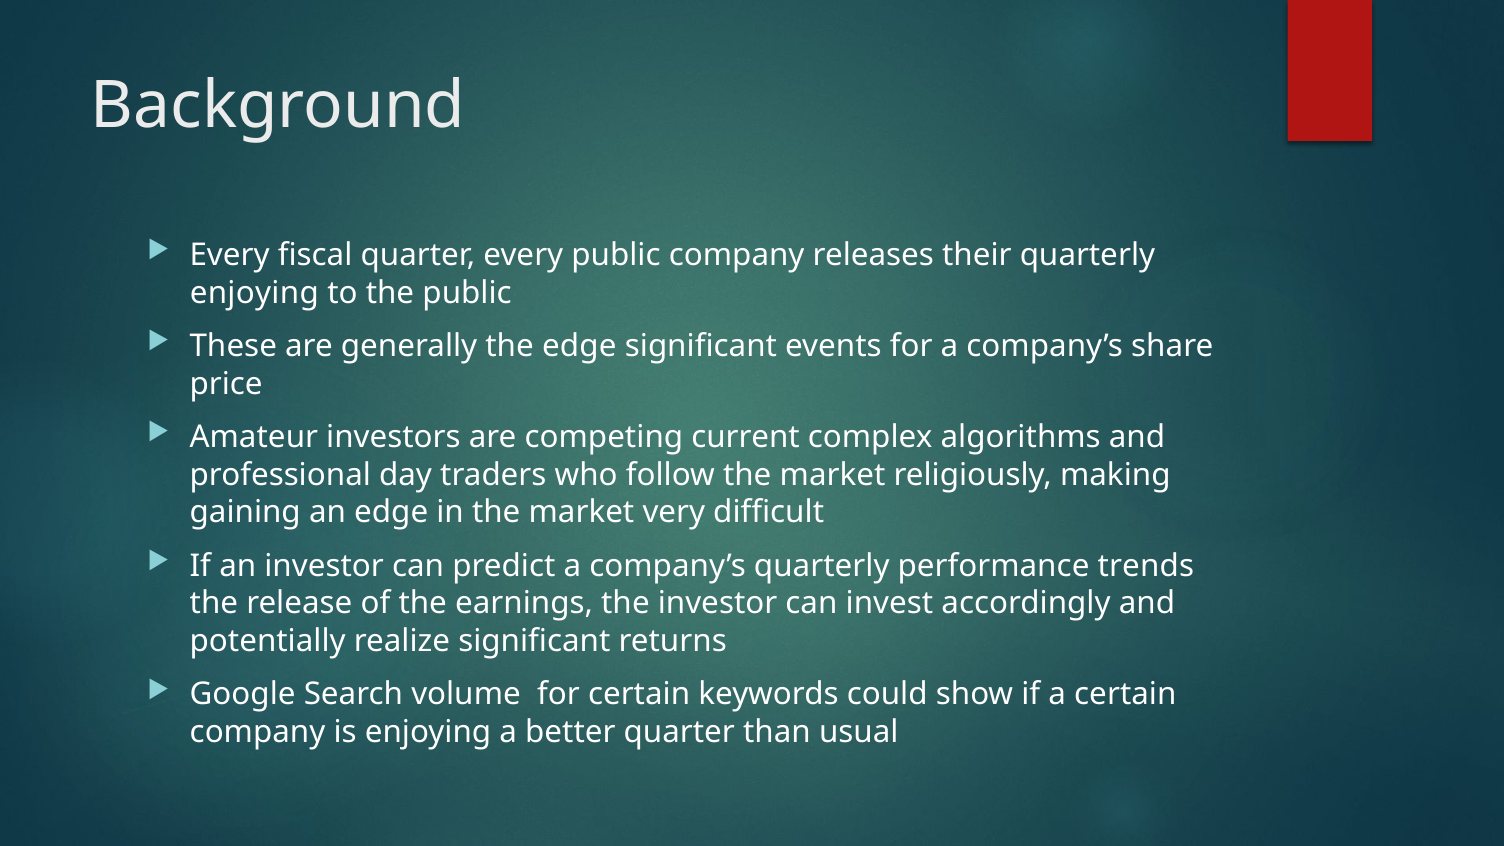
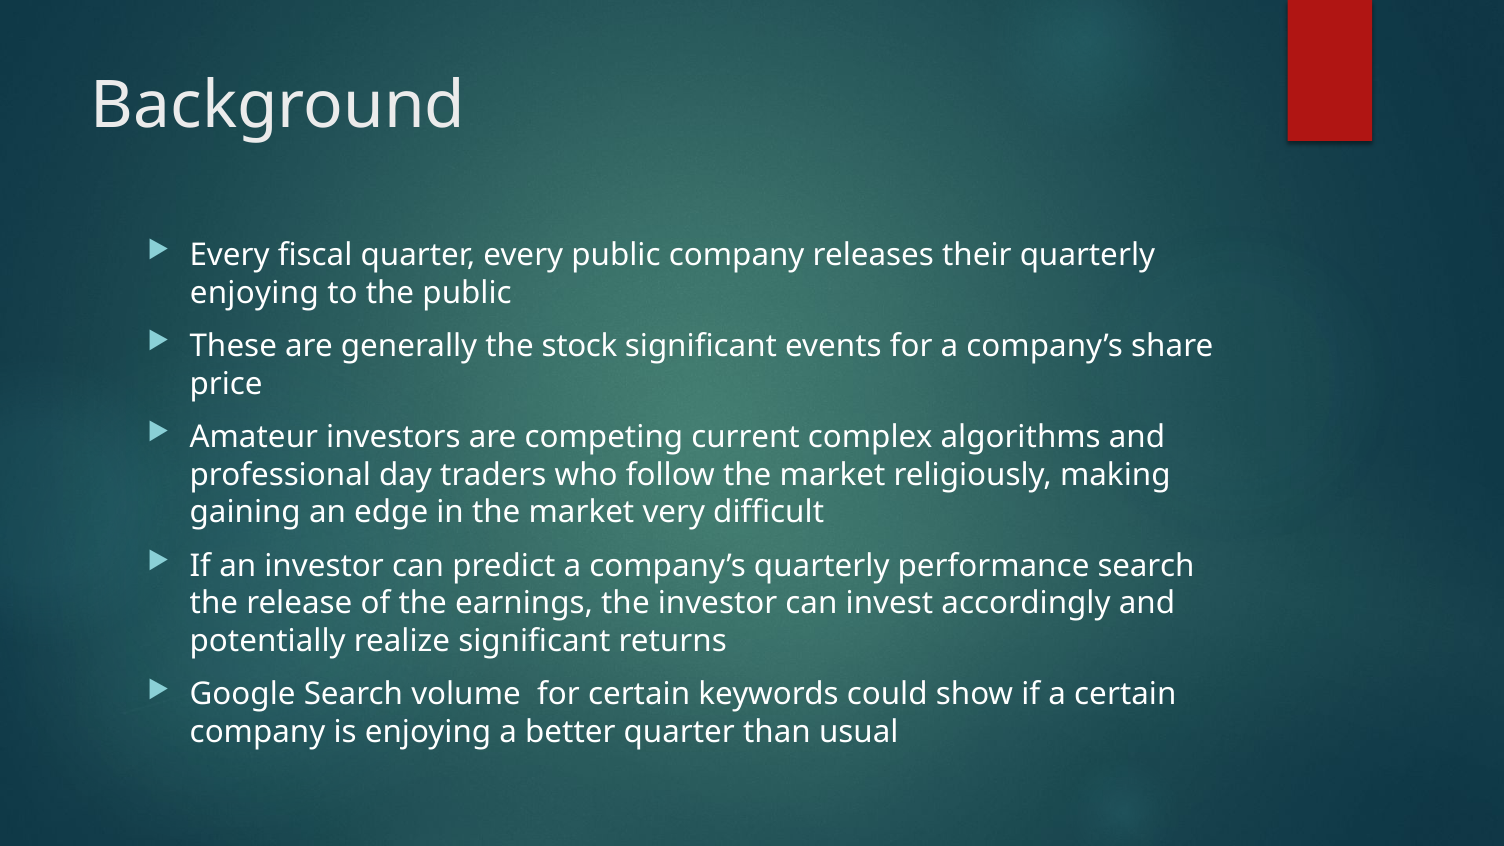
the edge: edge -> stock
performance trends: trends -> search
